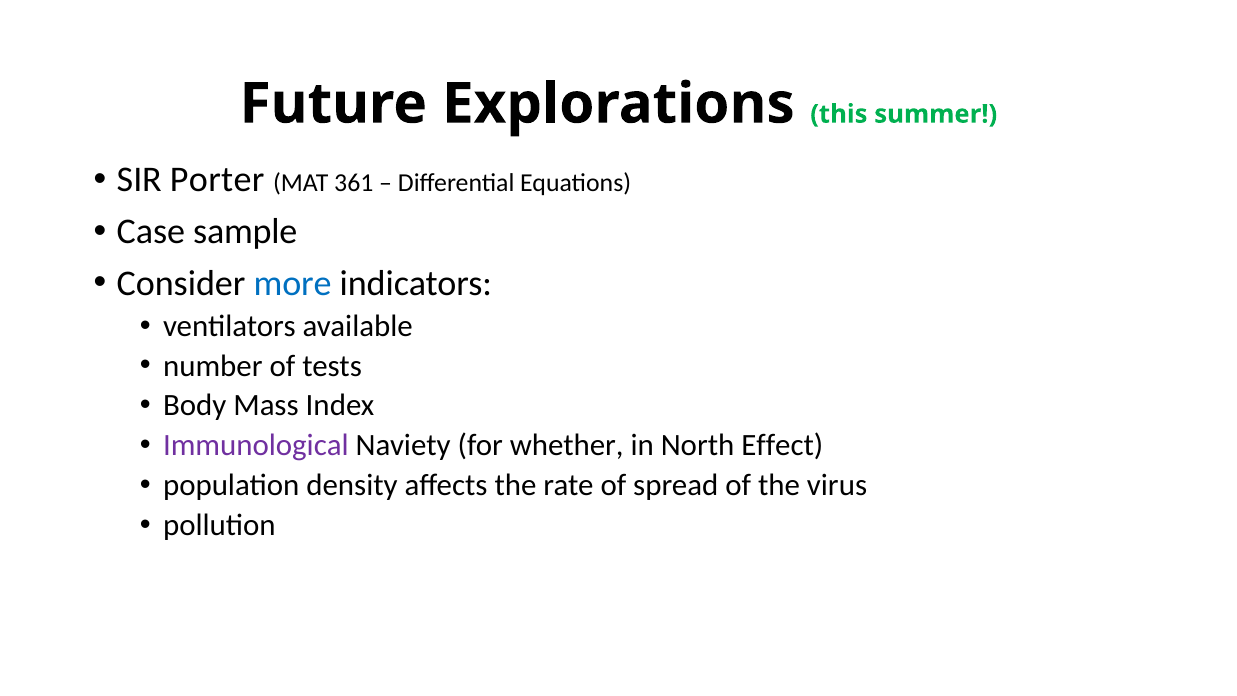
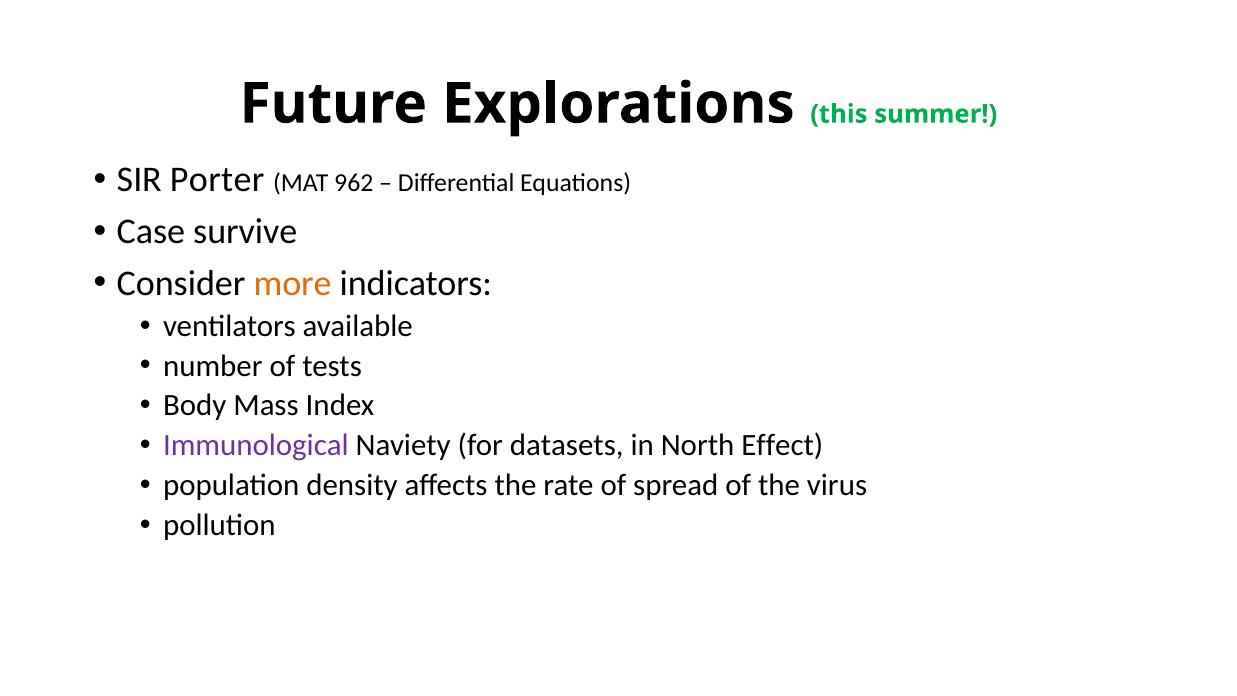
361: 361 -> 962
sample: sample -> survive
more colour: blue -> orange
whether: whether -> datasets
